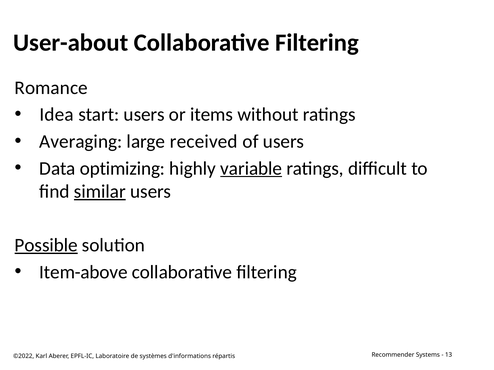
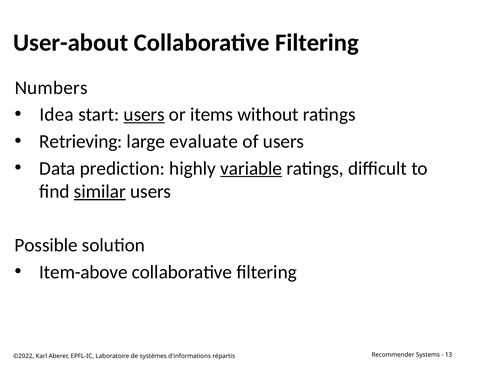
Romance: Romance -> Numbers
users at (144, 115) underline: none -> present
Averaging: Averaging -> Retrieving
received: received -> evaluate
optimizing: optimizing -> prediction
Possible underline: present -> none
